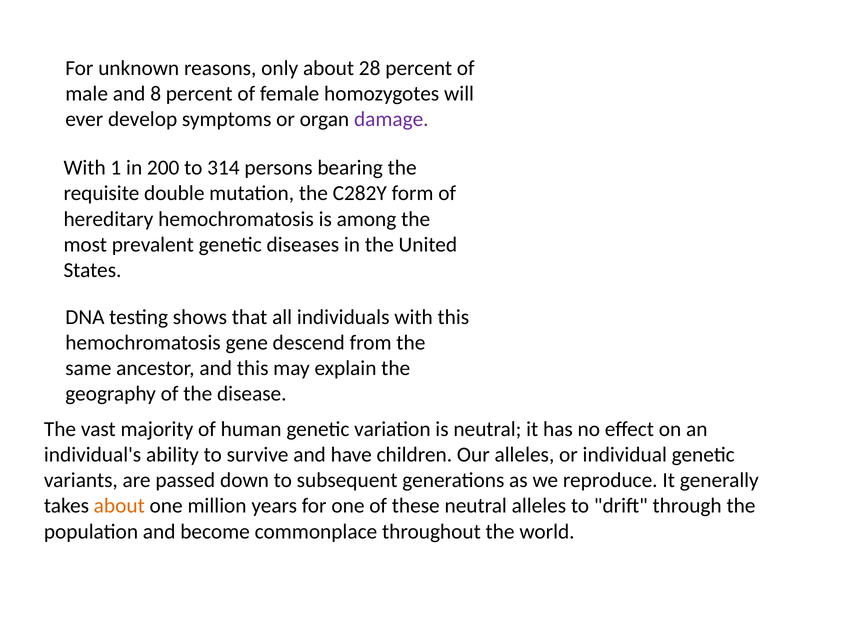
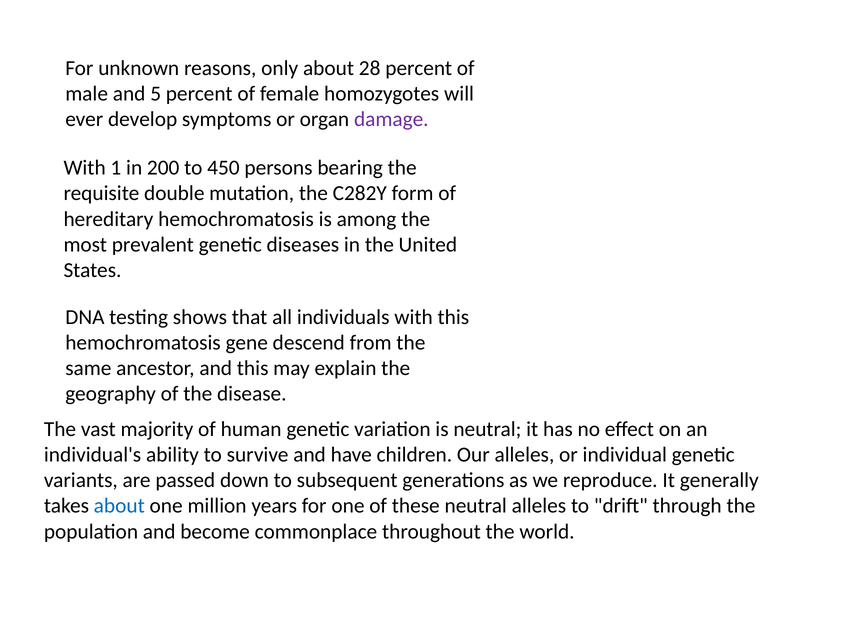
8: 8 -> 5
314: 314 -> 450
about at (119, 506) colour: orange -> blue
